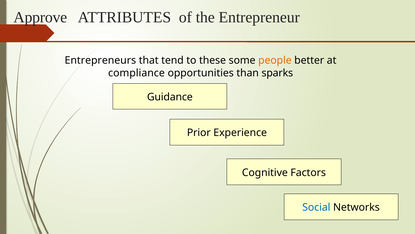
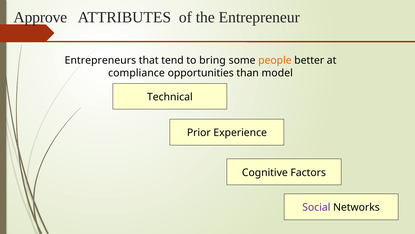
these: these -> bring
sparks: sparks -> model
Guidance: Guidance -> Technical
Social colour: blue -> purple
